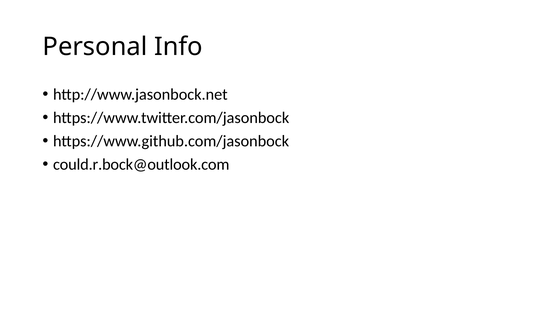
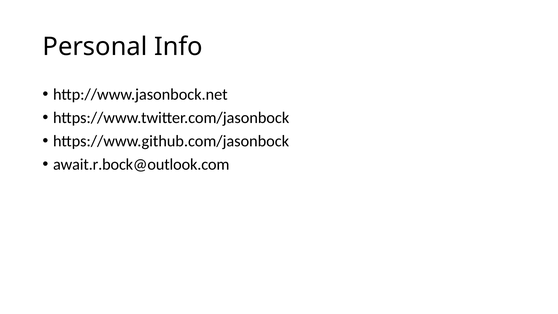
could.r.bock@outlook.com: could.r.bock@outlook.com -> await.r.bock@outlook.com
